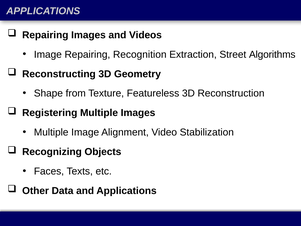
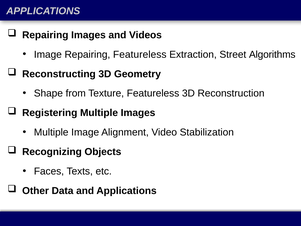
Repairing Recognition: Recognition -> Featureless
